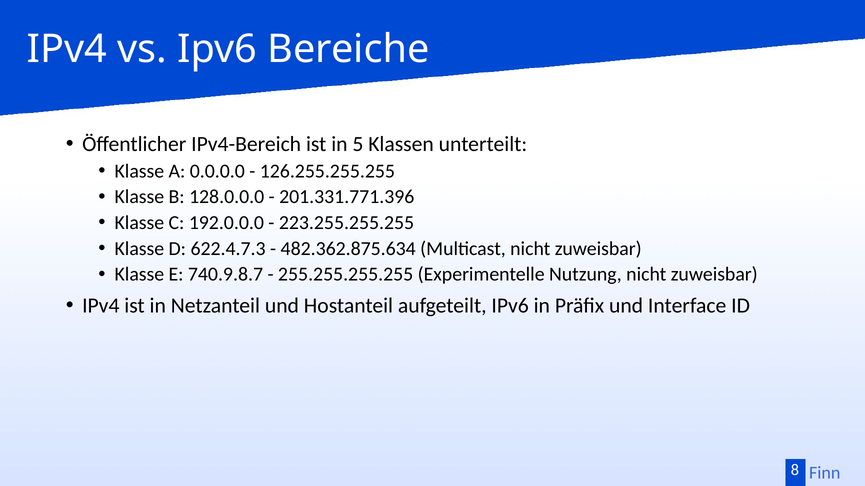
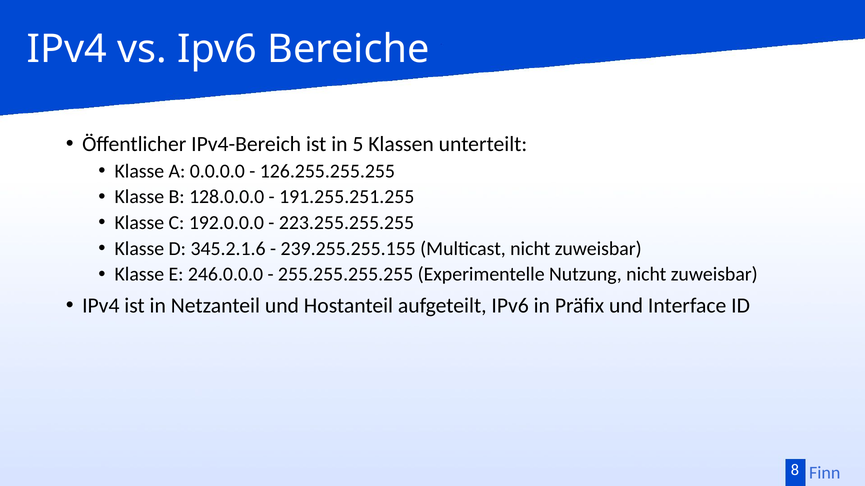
201.331.771.396: 201.331.771.396 -> 191.255.251.255
622.4.7.3: 622.4.7.3 -> 345.2.1.6
482.362.875.634: 482.362.875.634 -> 239.255.255.155
740.9.8.7: 740.9.8.7 -> 246.0.0.0
